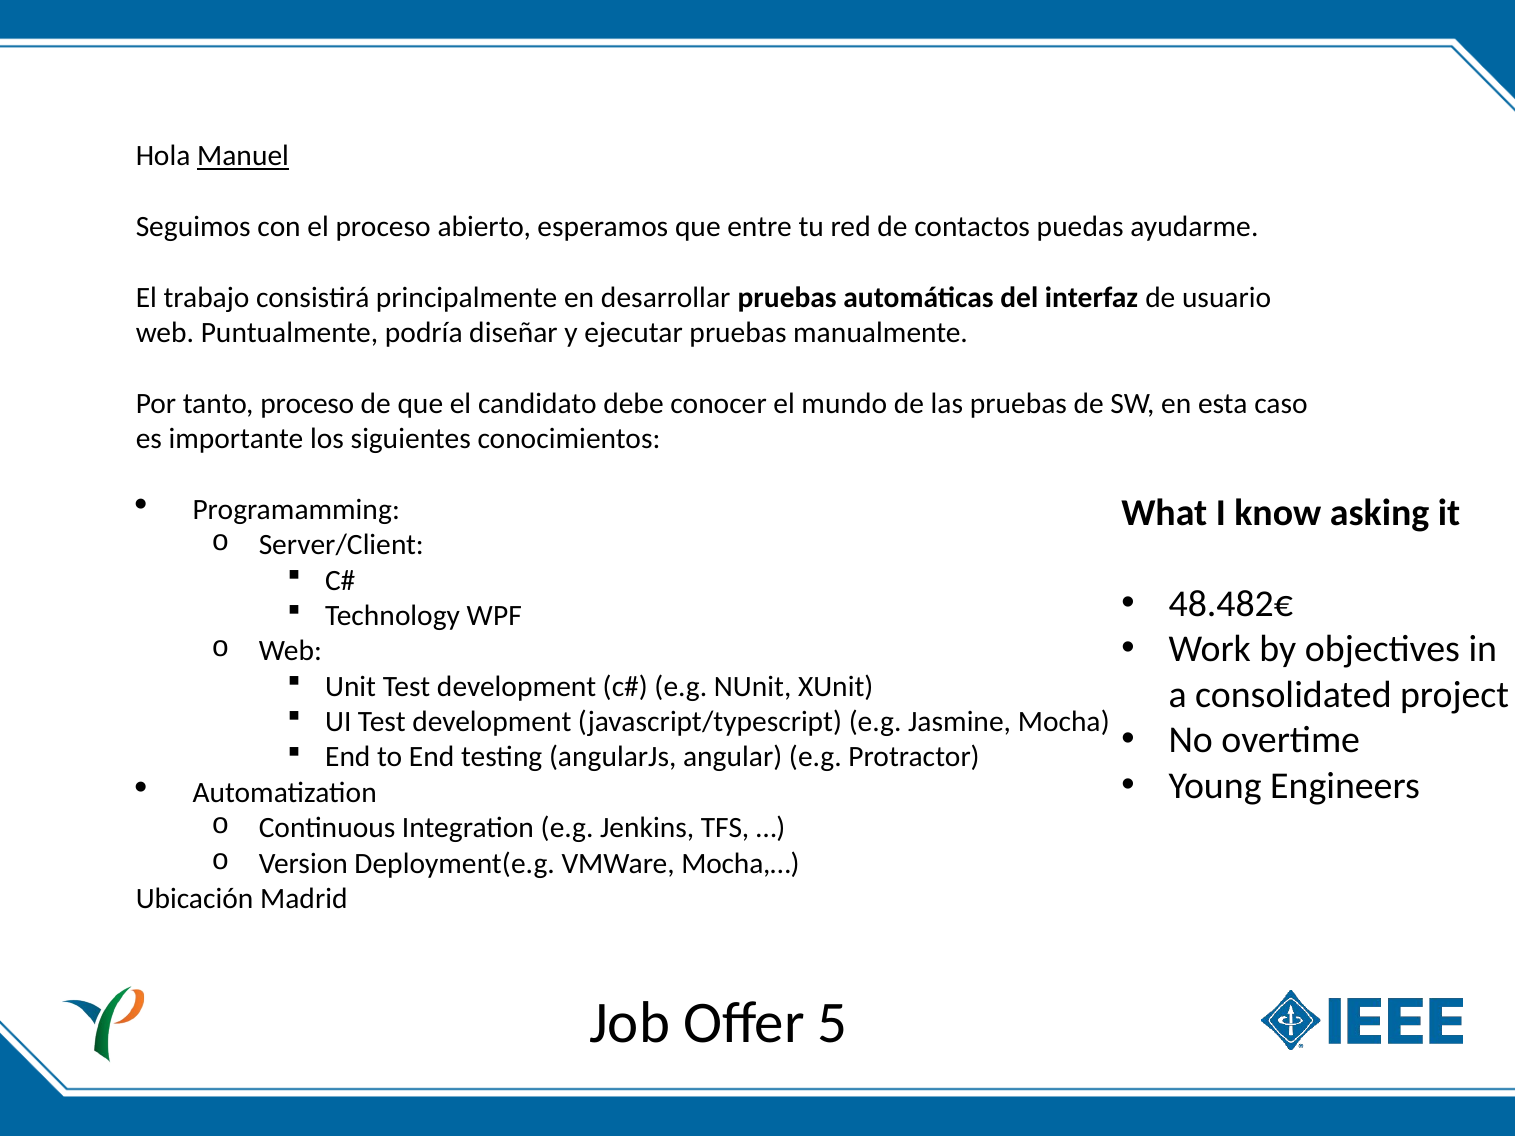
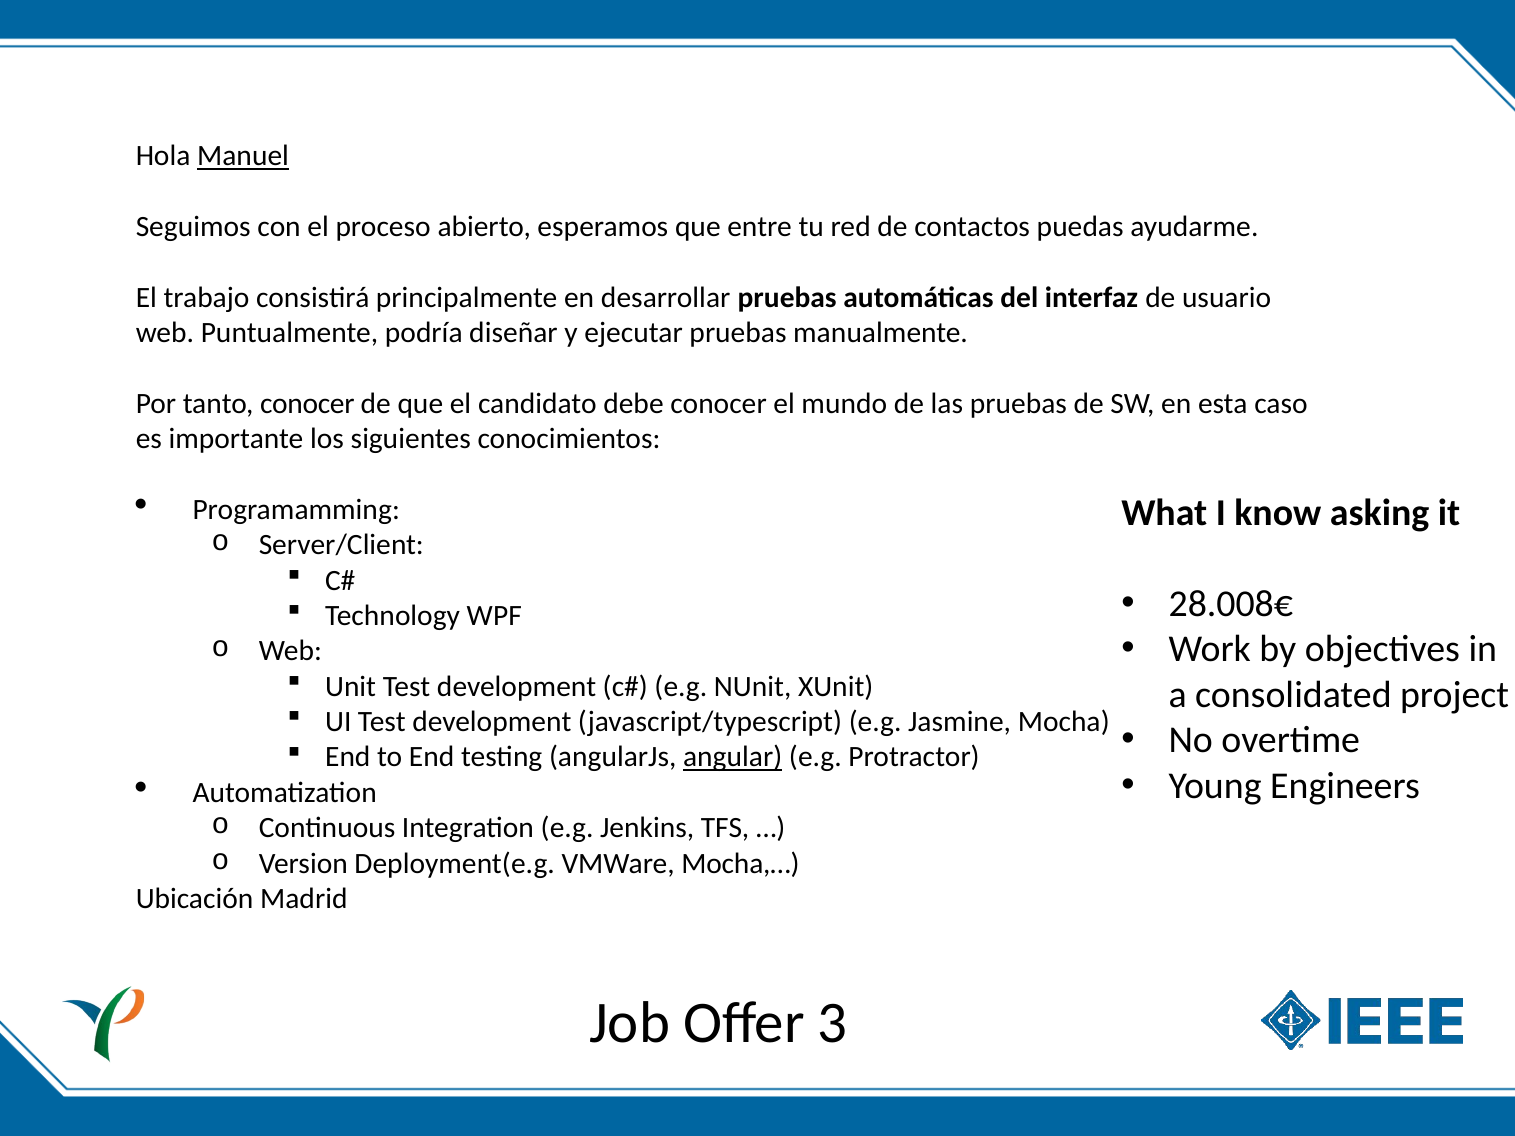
tanto proceso: proceso -> conocer
48.482€: 48.482€ -> 28.008€
angular underline: none -> present
5: 5 -> 3
